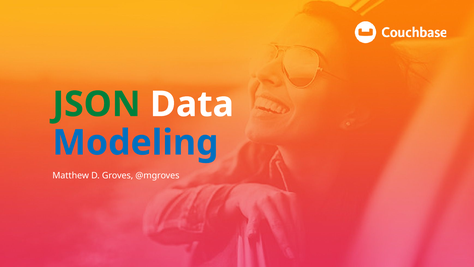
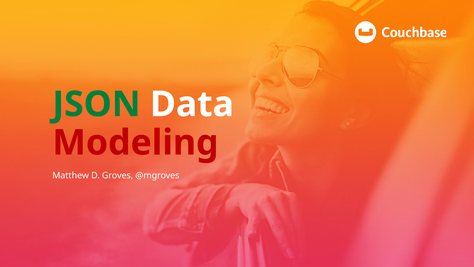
Modeling colour: blue -> red
